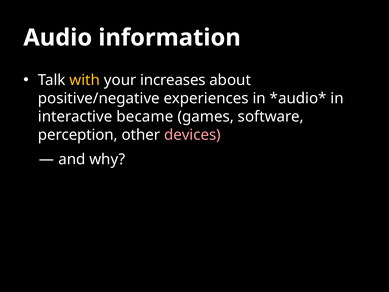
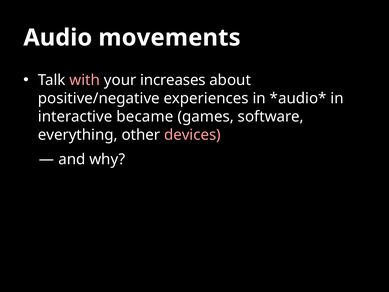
information: information -> movements
with colour: yellow -> pink
perception: perception -> everything
